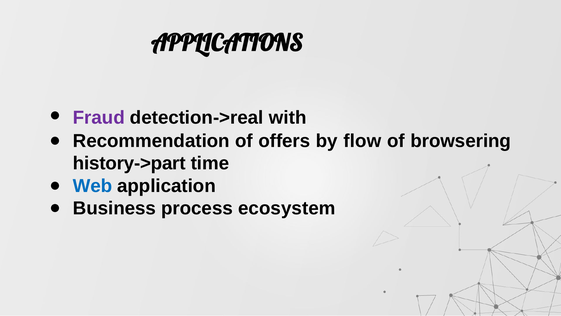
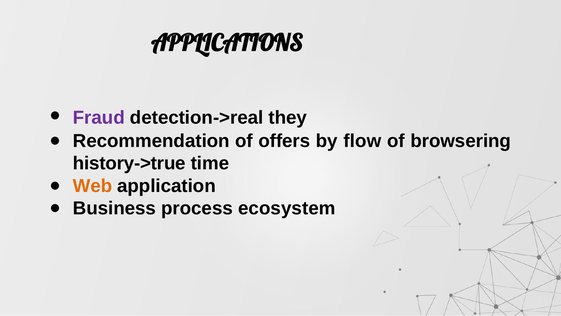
with: with -> they
history->part: history->part -> history->true
Web colour: blue -> orange
